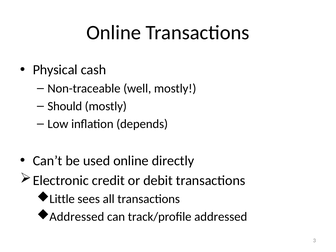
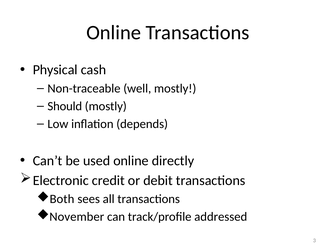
Little: Little -> Both
Addressed at (77, 217): Addressed -> November
